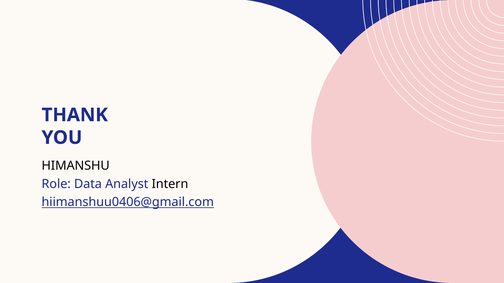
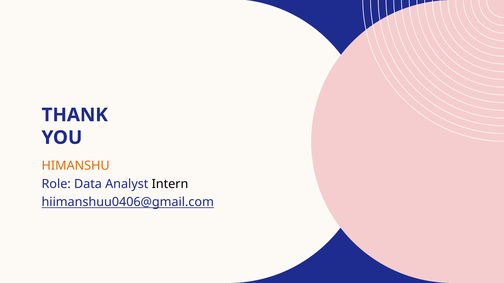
HIMANSHU colour: black -> orange
